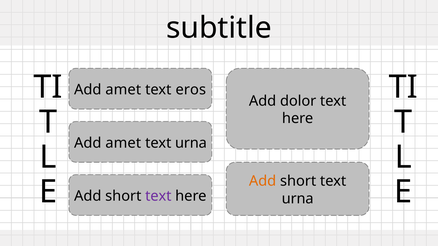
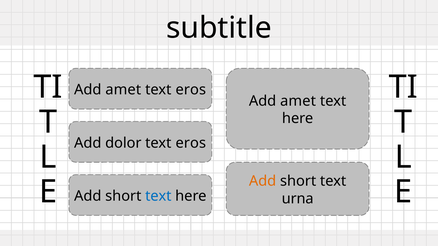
dolor at (298, 101): dolor -> amet
amet at (123, 143): amet -> dolor
urna at (191, 143): urna -> eros
text at (158, 196) colour: purple -> blue
